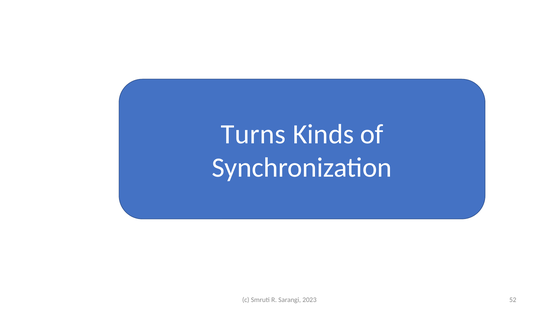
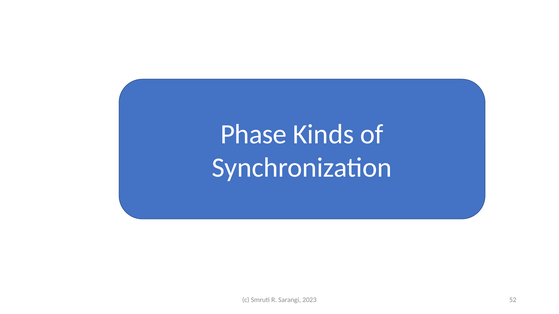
Turns: Turns -> Phase
